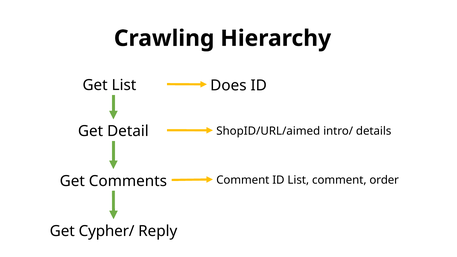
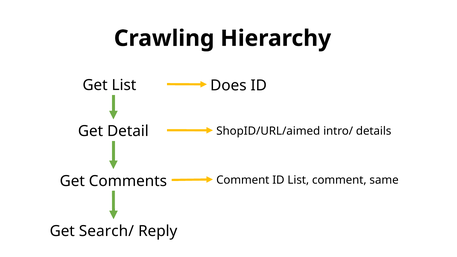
order: order -> same
Cypher/: Cypher/ -> Search/
